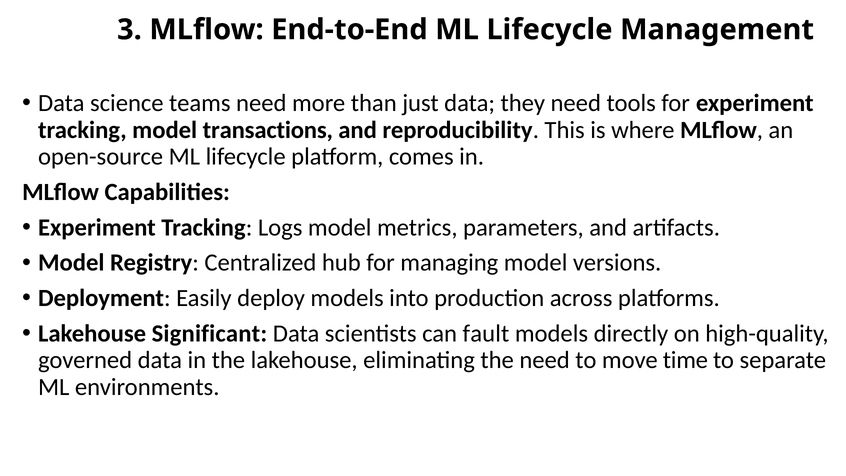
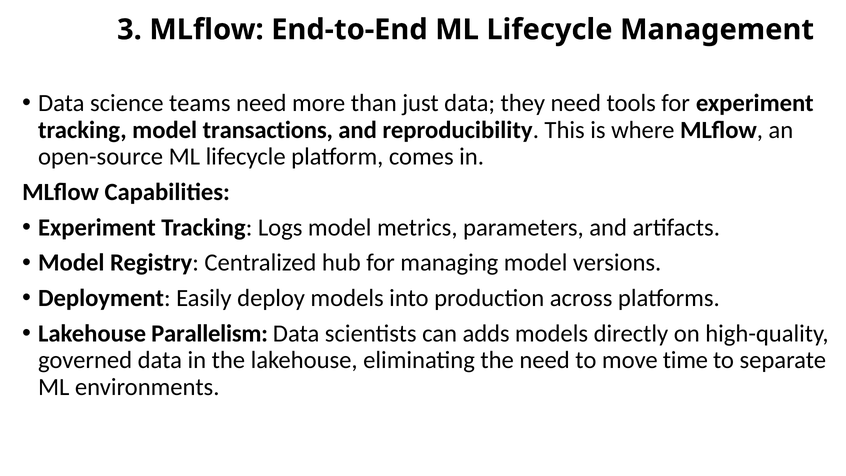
Significant: Significant -> Parallelism
fault: fault -> adds
